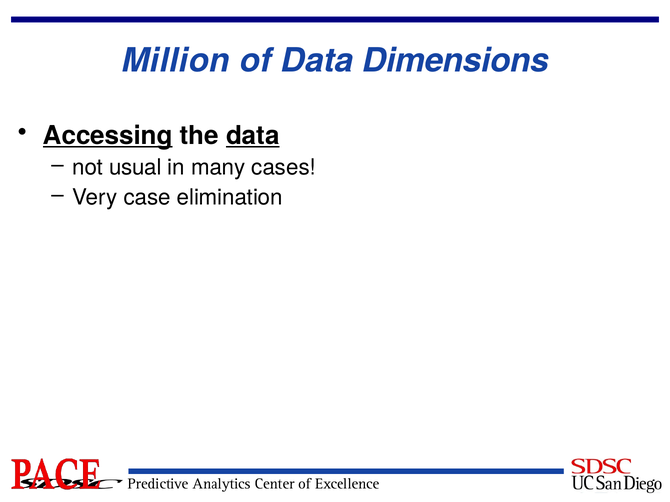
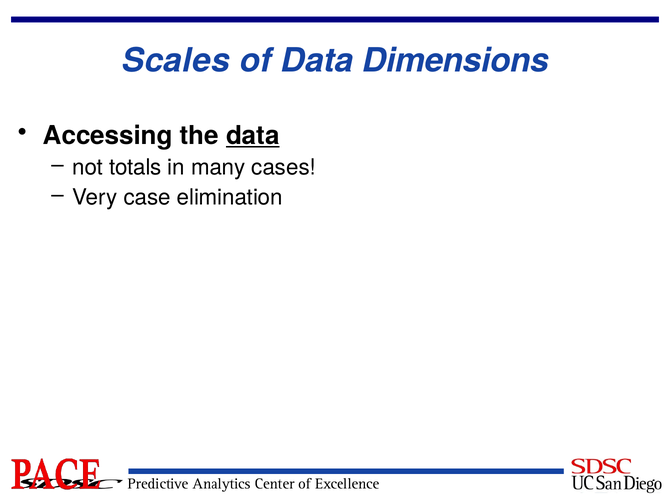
Million: Million -> Scales
Accessing underline: present -> none
usual: usual -> totals
